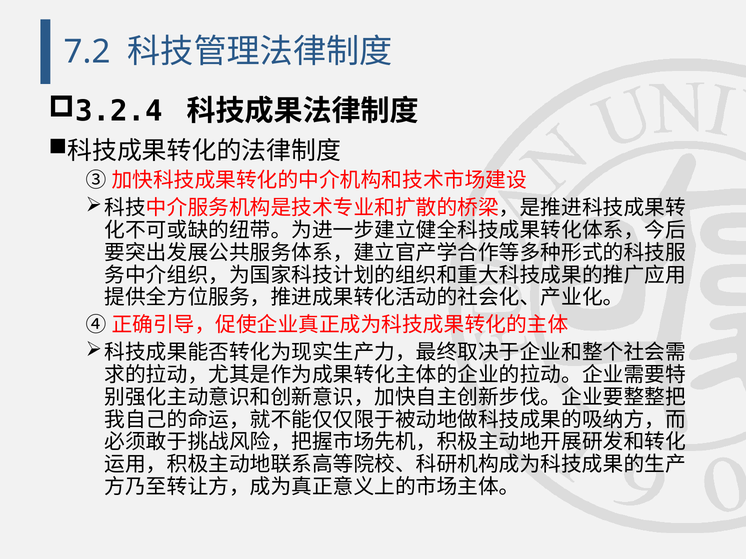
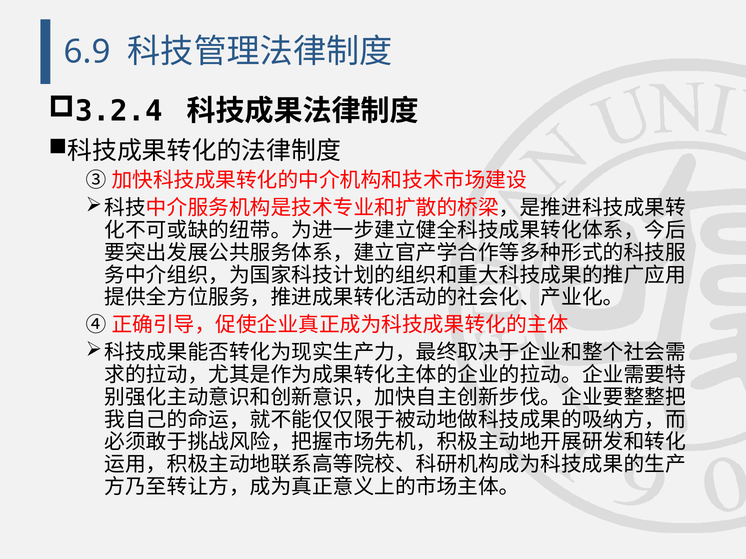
7.2: 7.2 -> 6.9
